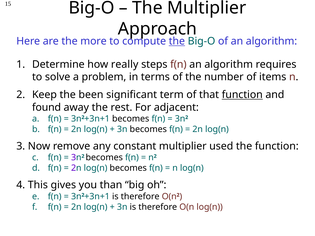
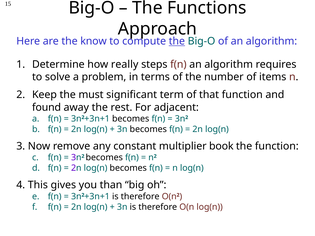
The Multiplier: Multiplier -> Functions
more: more -> know
been: been -> must
function at (242, 95) underline: present -> none
used: used -> book
